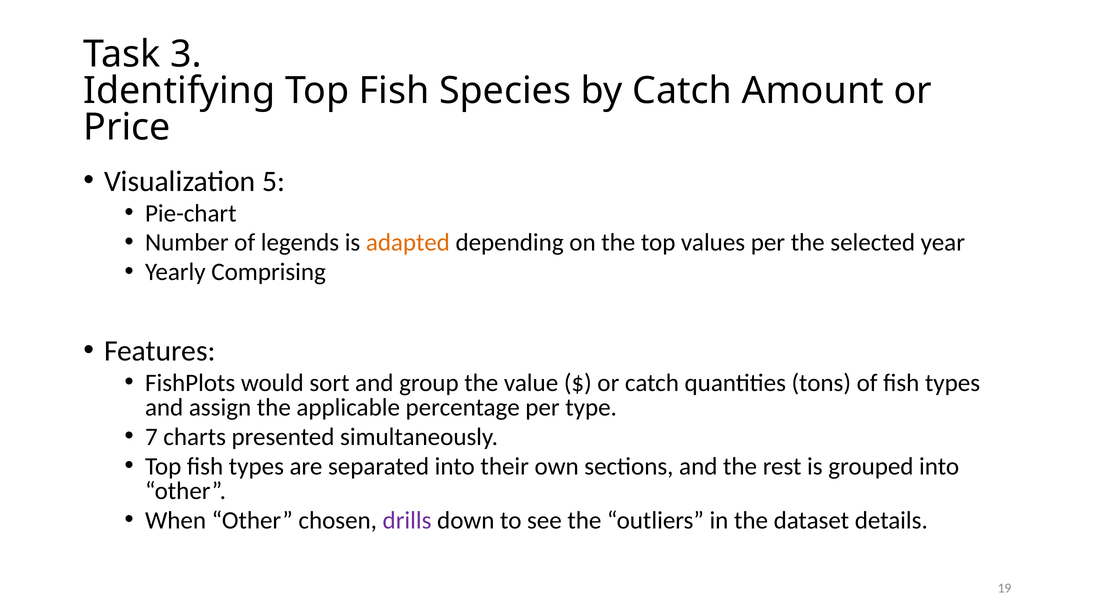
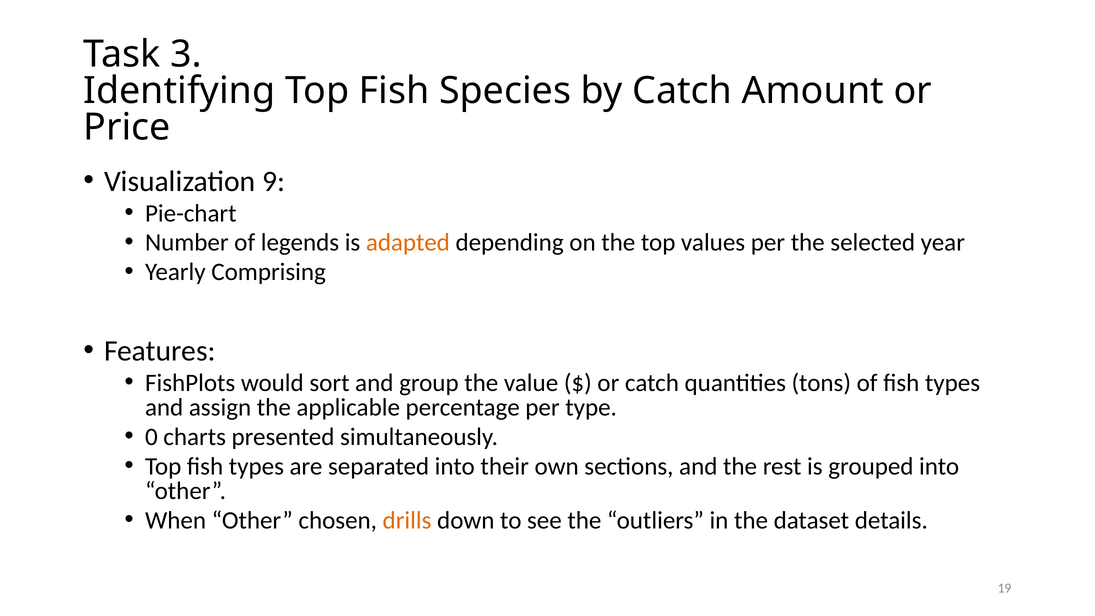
5: 5 -> 9
7: 7 -> 0
drills colour: purple -> orange
